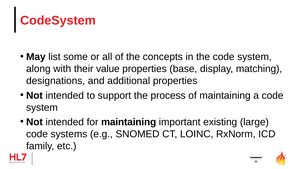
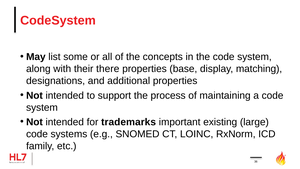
value: value -> there
for maintaining: maintaining -> trademarks
